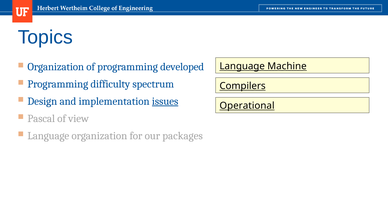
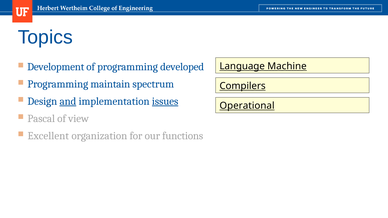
Organization at (56, 67): Organization -> Development
difficulty: difficulty -> maintain
and underline: none -> present
Language at (48, 136): Language -> Excellent
packages: packages -> functions
